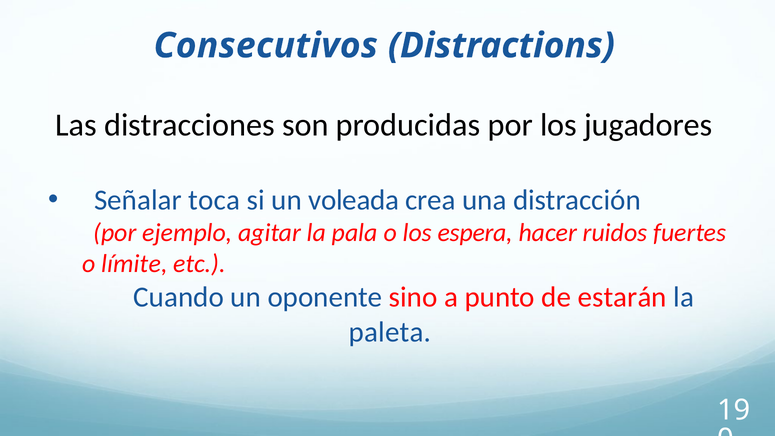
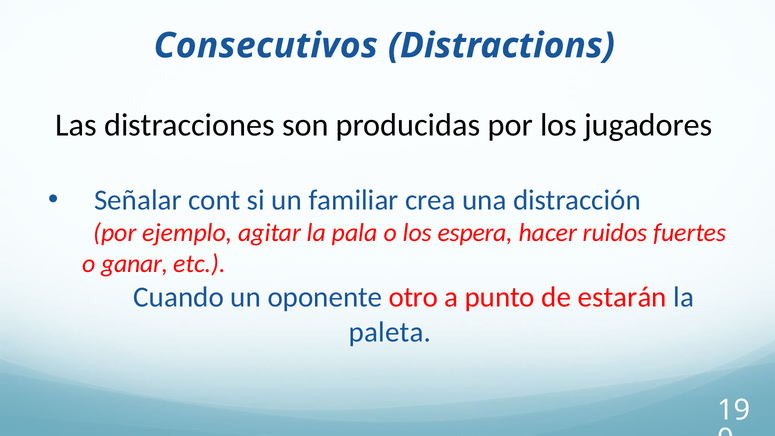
toca: toca -> cont
voleada: voleada -> familiar
límite: límite -> ganar
sino: sino -> otro
